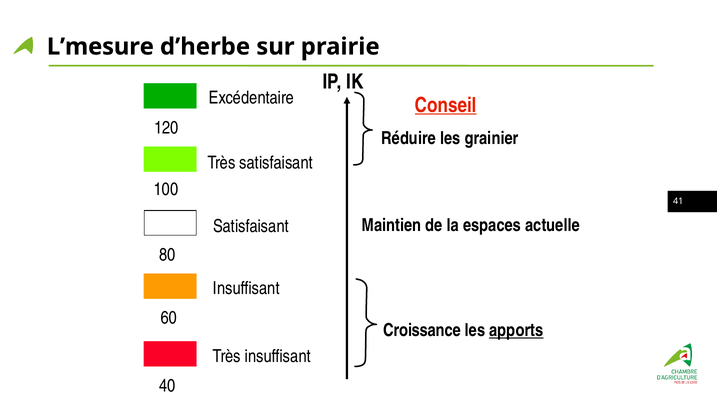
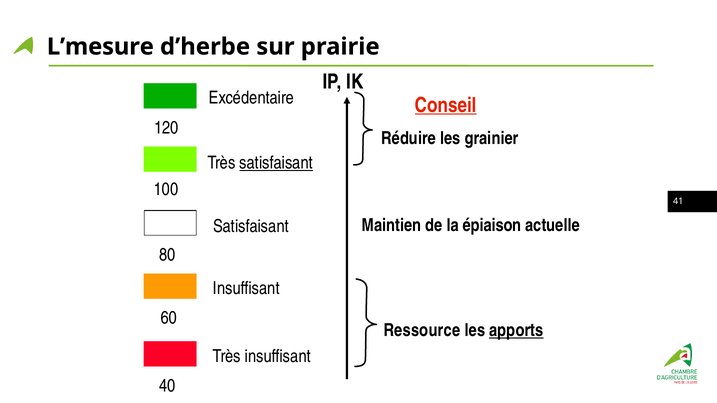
satisfaisant at (276, 163) underline: none -> present
espaces: espaces -> épiaison
Croissance: Croissance -> Ressource
